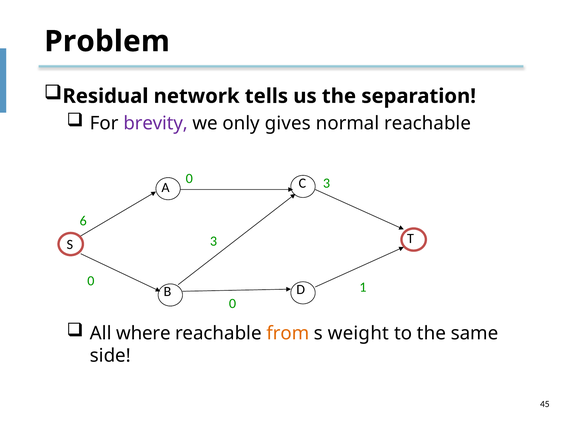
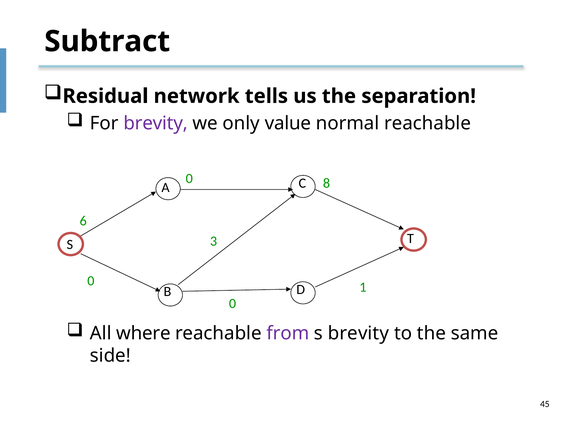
Problem: Problem -> Subtract
gives: gives -> value
0 3: 3 -> 8
from colour: orange -> purple
s weight: weight -> brevity
